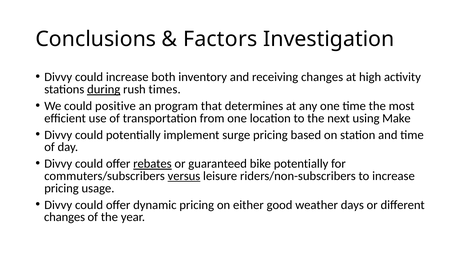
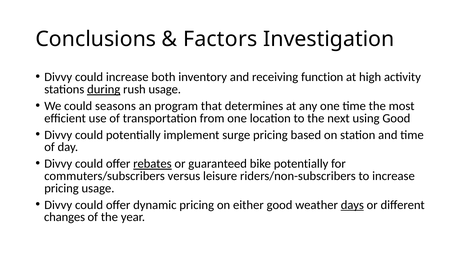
receiving changes: changes -> function
rush times: times -> usage
positive: positive -> seasons
using Make: Make -> Good
versus underline: present -> none
days underline: none -> present
